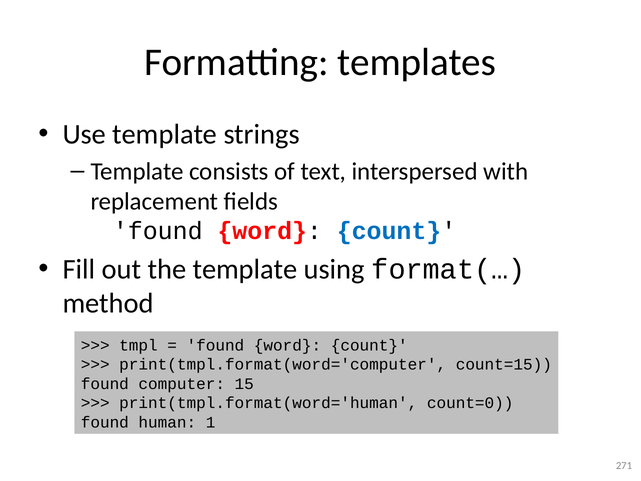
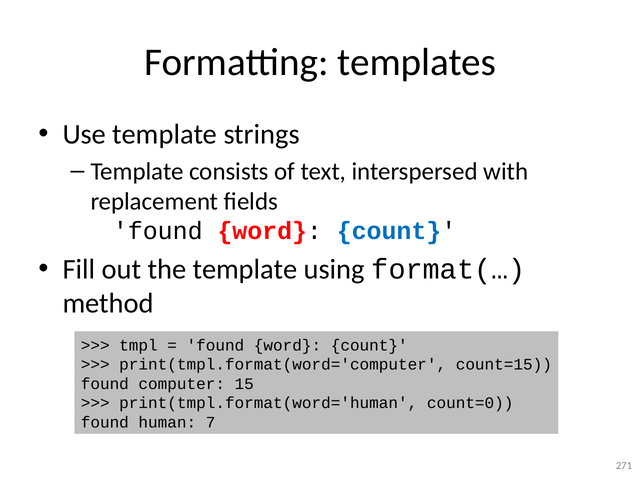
1: 1 -> 7
